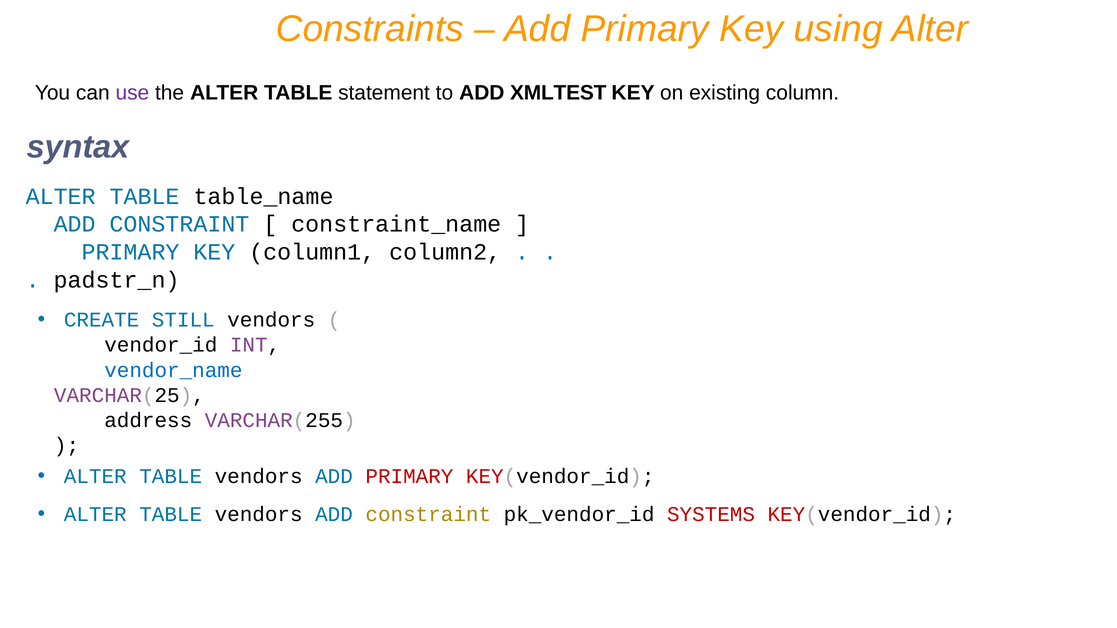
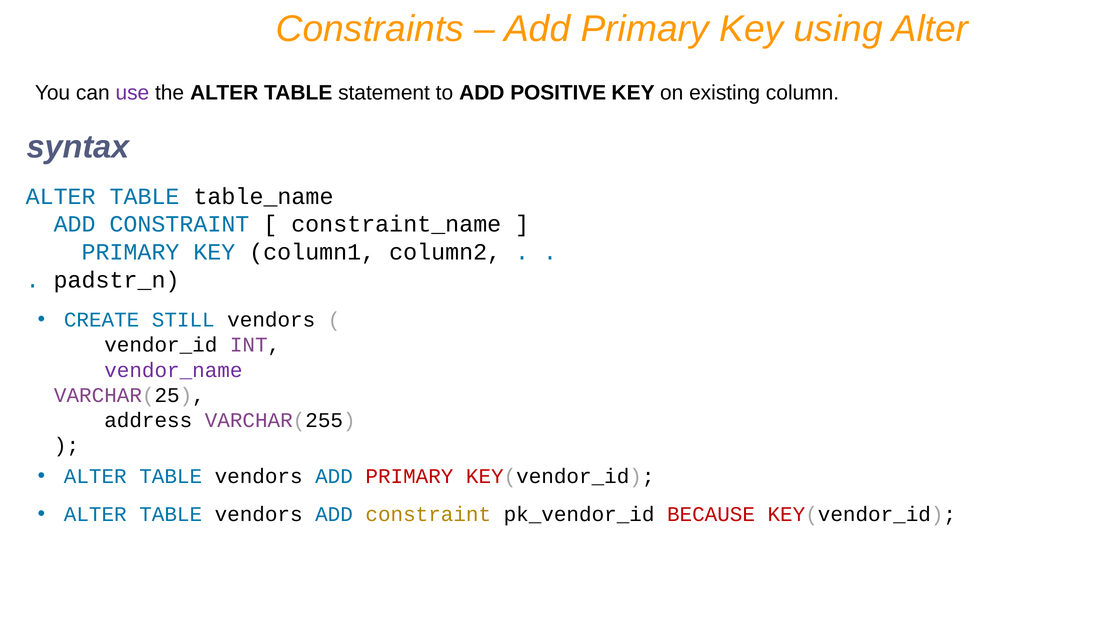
XMLTEST: XMLTEST -> POSITIVE
vendor_name colour: blue -> purple
SYSTEMS: SYSTEMS -> BECAUSE
